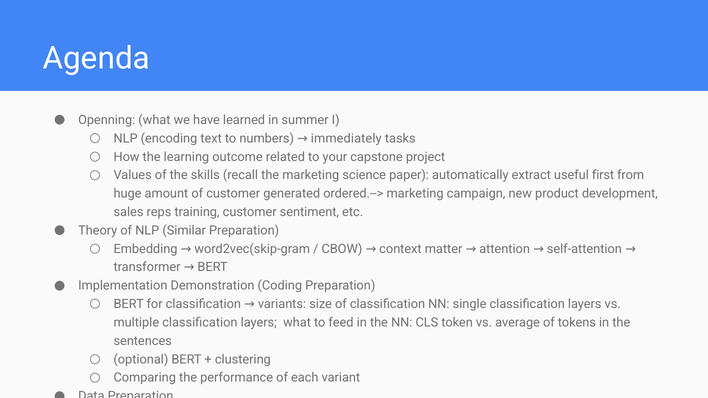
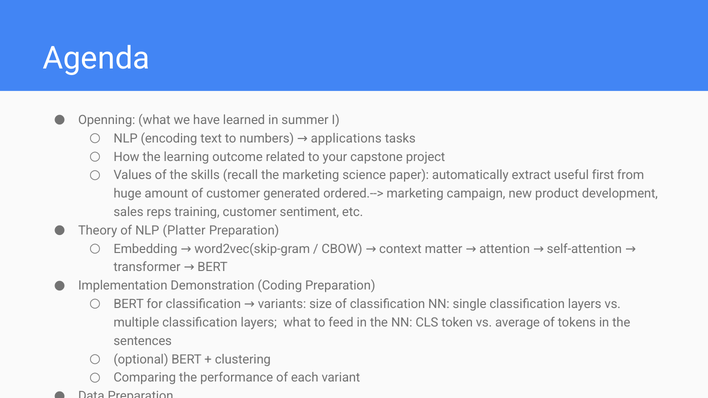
immediately: immediately -> applications
Similar: Similar -> Platter
